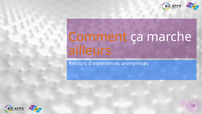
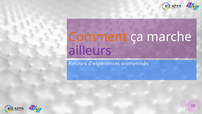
ailleurs colour: orange -> purple
